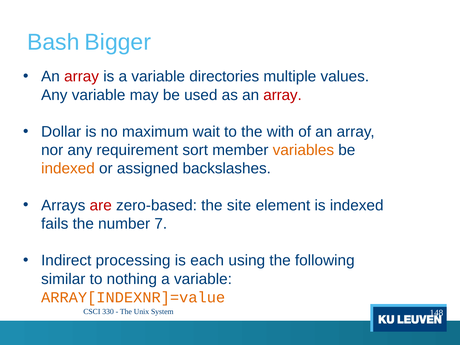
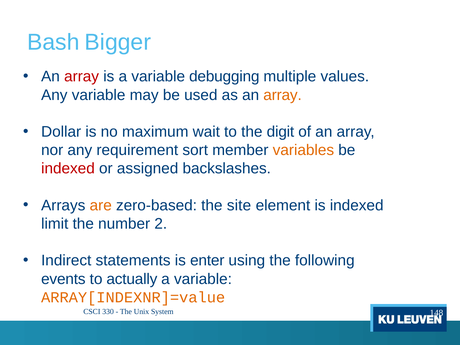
directories: directories -> debugging
array at (283, 95) colour: red -> orange
with: with -> digit
indexed at (68, 169) colour: orange -> red
are colour: red -> orange
fails: fails -> limit
7: 7 -> 2
processing: processing -> statements
each: each -> enter
similar: similar -> events
nothing: nothing -> actually
